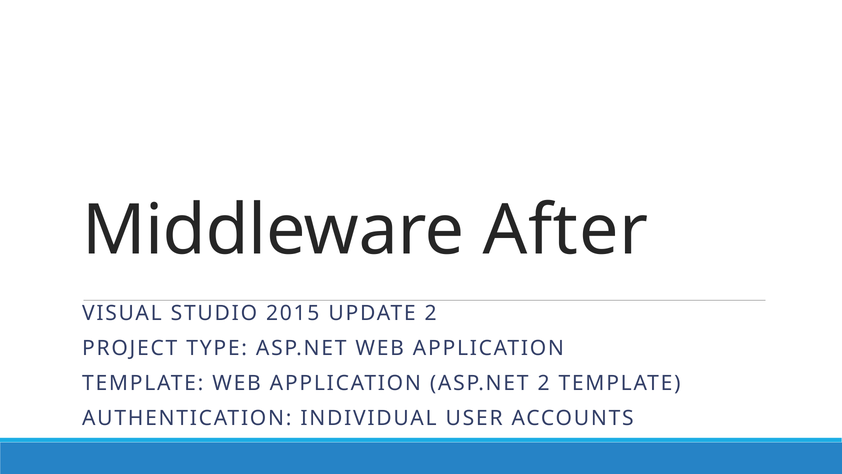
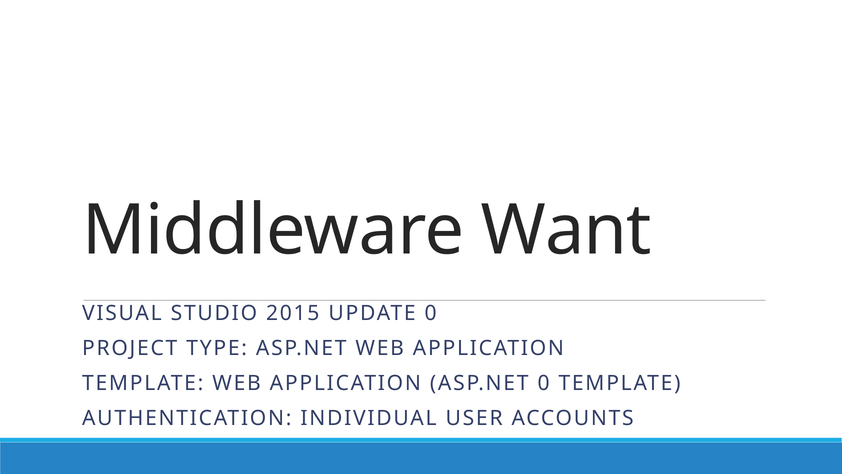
After: After -> Want
UPDATE 2: 2 -> 0
ASP.NET 2: 2 -> 0
